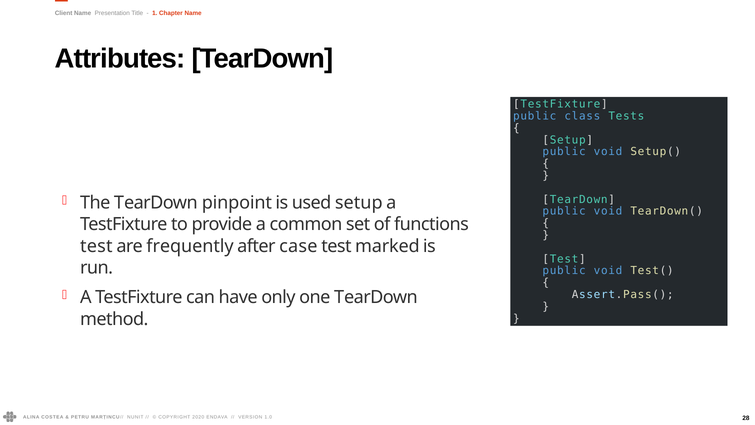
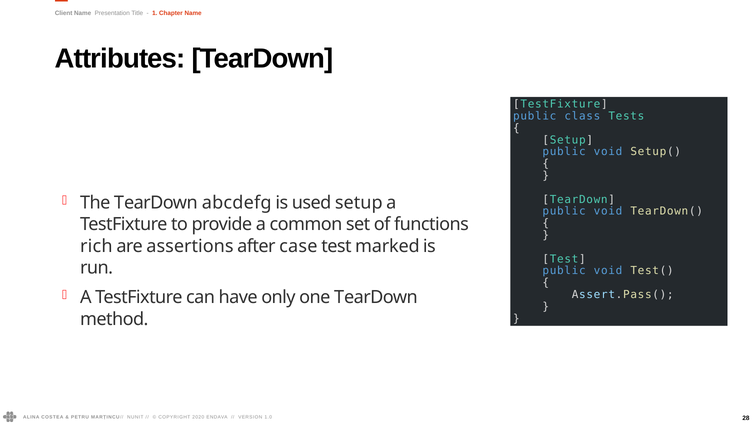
pinpoint: pinpoint -> abcdefg
test at (96, 246): test -> rich
frequently: frequently -> assertions
